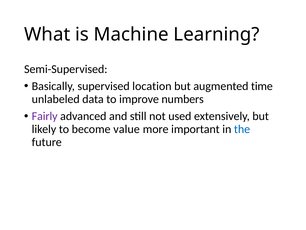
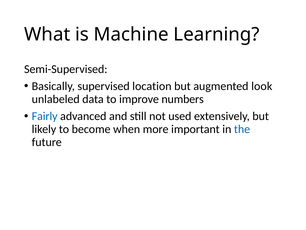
time: time -> look
Fairly colour: purple -> blue
value: value -> when
